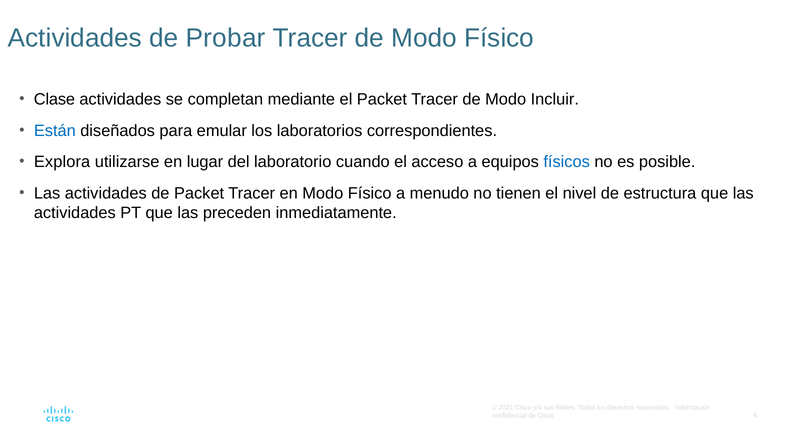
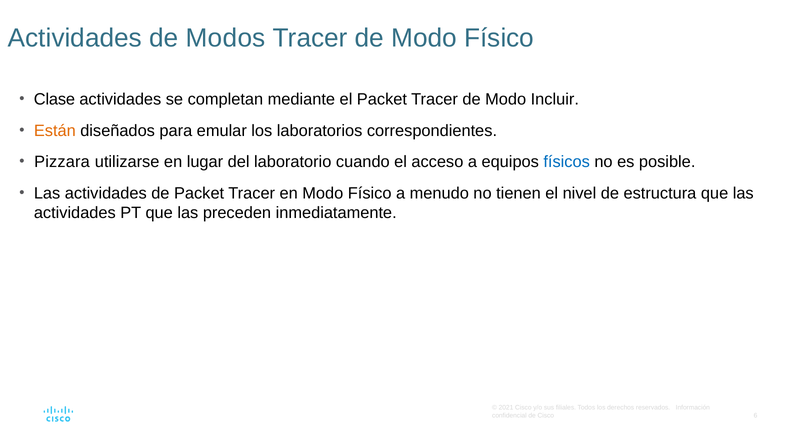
Probar: Probar -> Modos
Están colour: blue -> orange
Explora: Explora -> Pizzara
